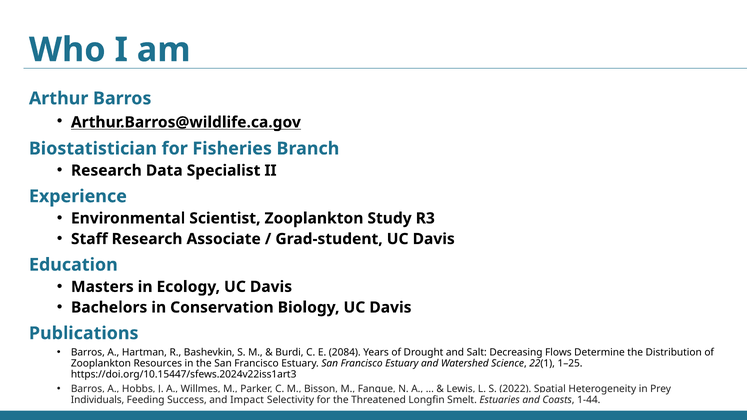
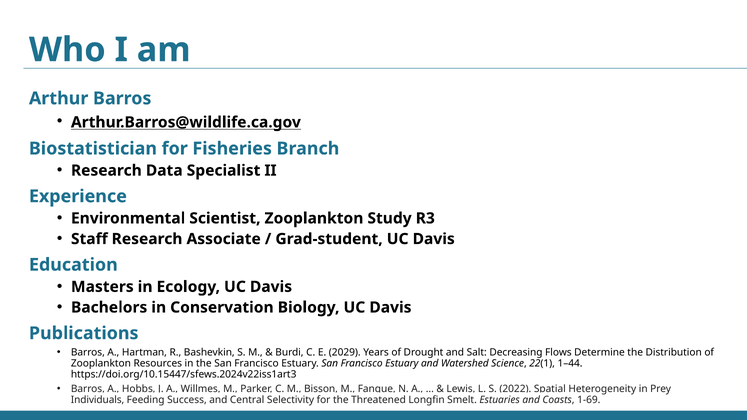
2084: 2084 -> 2029
1–25: 1–25 -> 1–44
Impact: Impact -> Central
1-44: 1-44 -> 1-69
